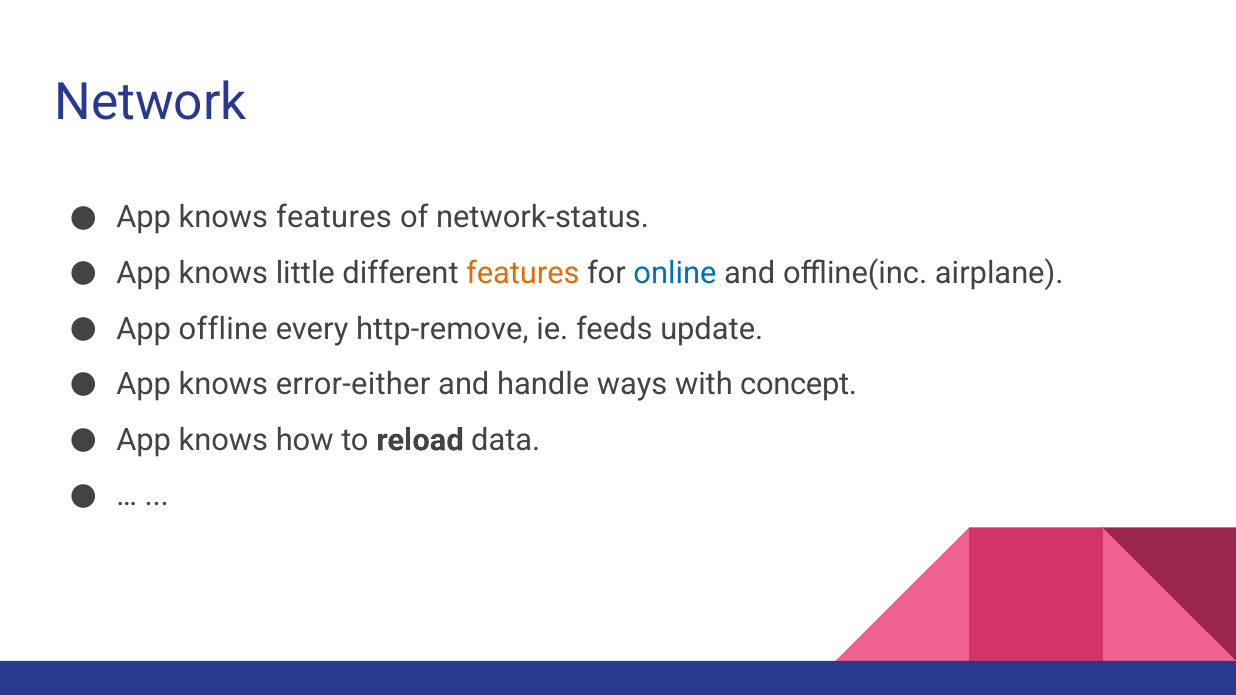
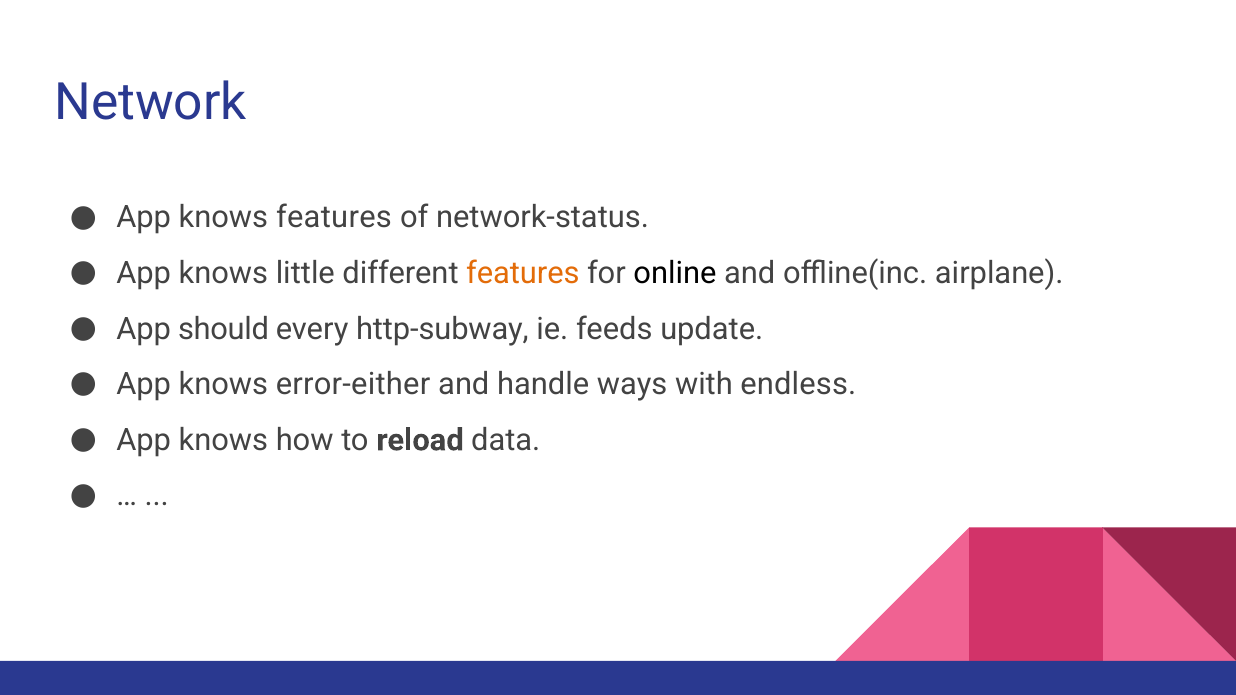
online colour: blue -> black
offline: offline -> should
http-remove: http-remove -> http-subway
concept: concept -> endless
